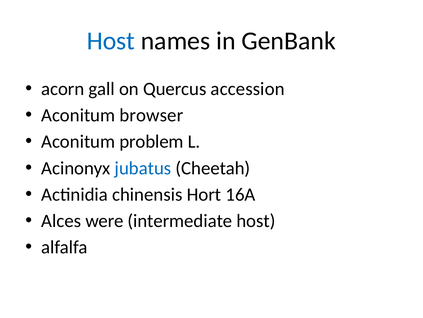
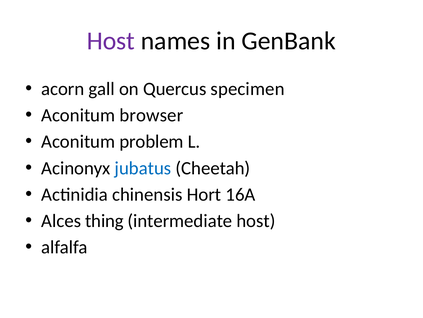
Host at (111, 41) colour: blue -> purple
accession: accession -> specimen
were: were -> thing
